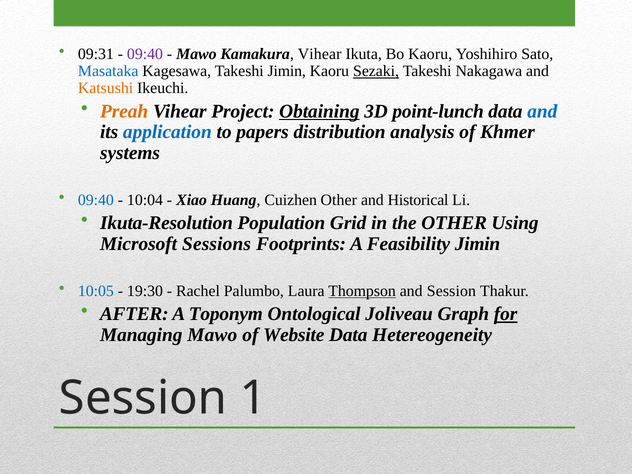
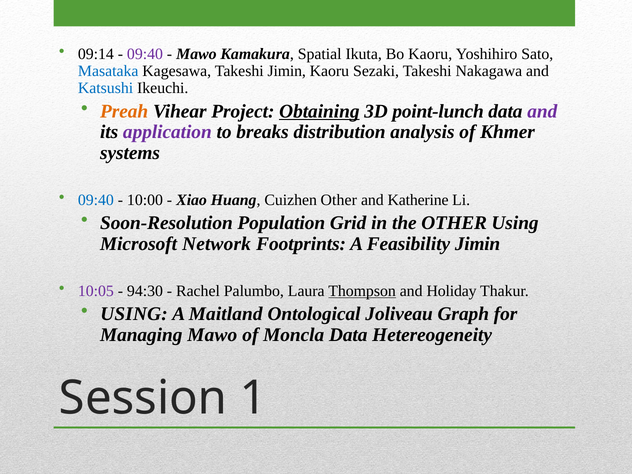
09:31: 09:31 -> 09:14
Kamakura Vihear: Vihear -> Spatial
Sezaki underline: present -> none
Katsushi colour: orange -> blue
and at (542, 111) colour: blue -> purple
application colour: blue -> purple
papers: papers -> breaks
10:04: 10:04 -> 10:00
Historical: Historical -> Katherine
Ikuta-Resolution: Ikuta-Resolution -> Soon-Resolution
Sessions: Sessions -> Network
10:05 colour: blue -> purple
19:30: 19:30 -> 94:30
and Session: Session -> Holiday
AFTER at (134, 314): AFTER -> USING
Toponym: Toponym -> Maitland
for underline: present -> none
Website: Website -> Moncla
